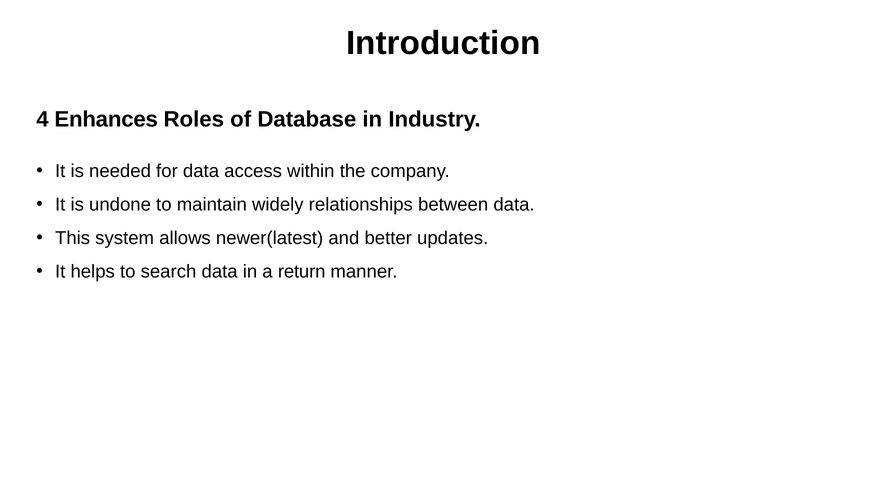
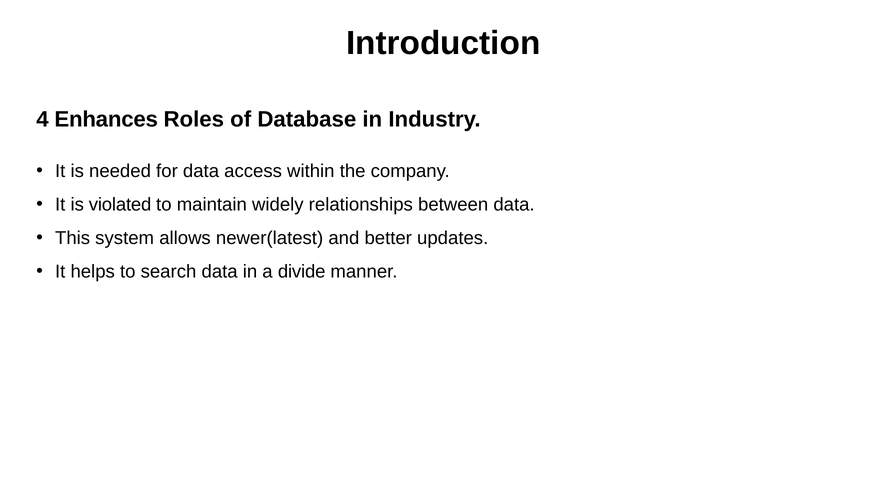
undone: undone -> violated
return: return -> divide
